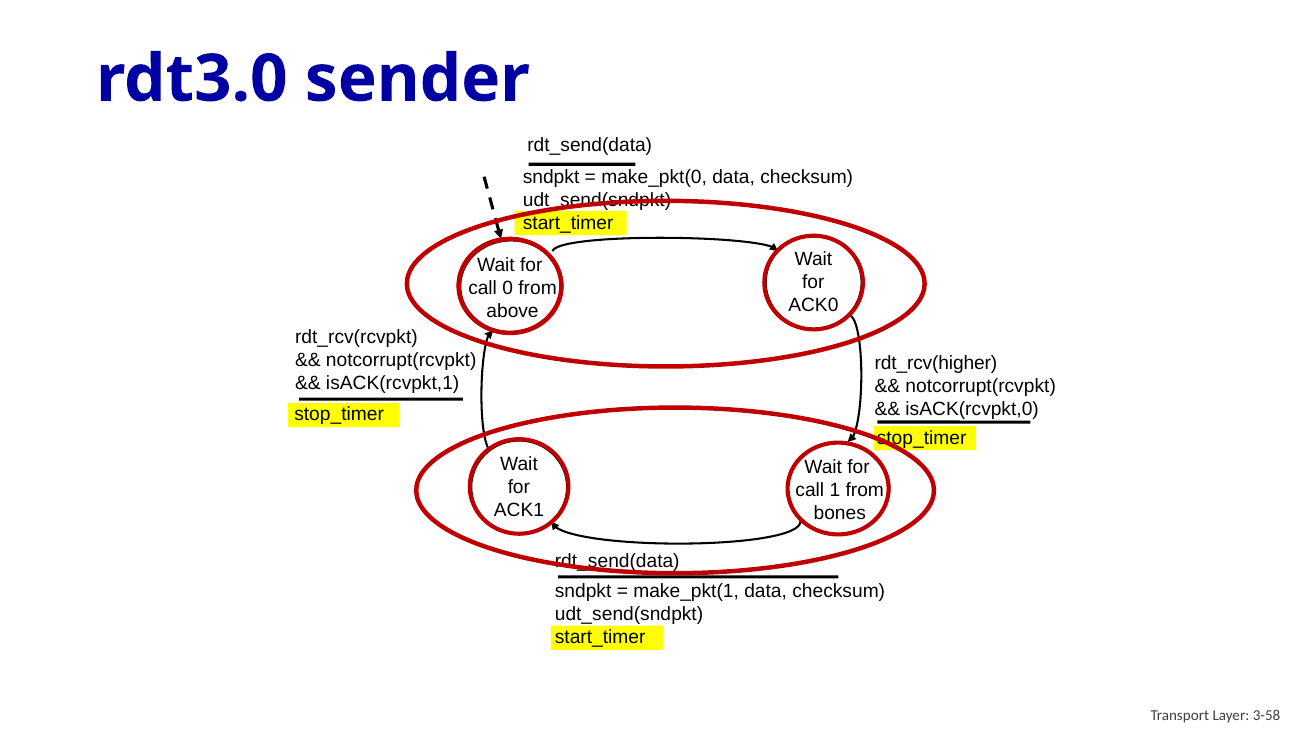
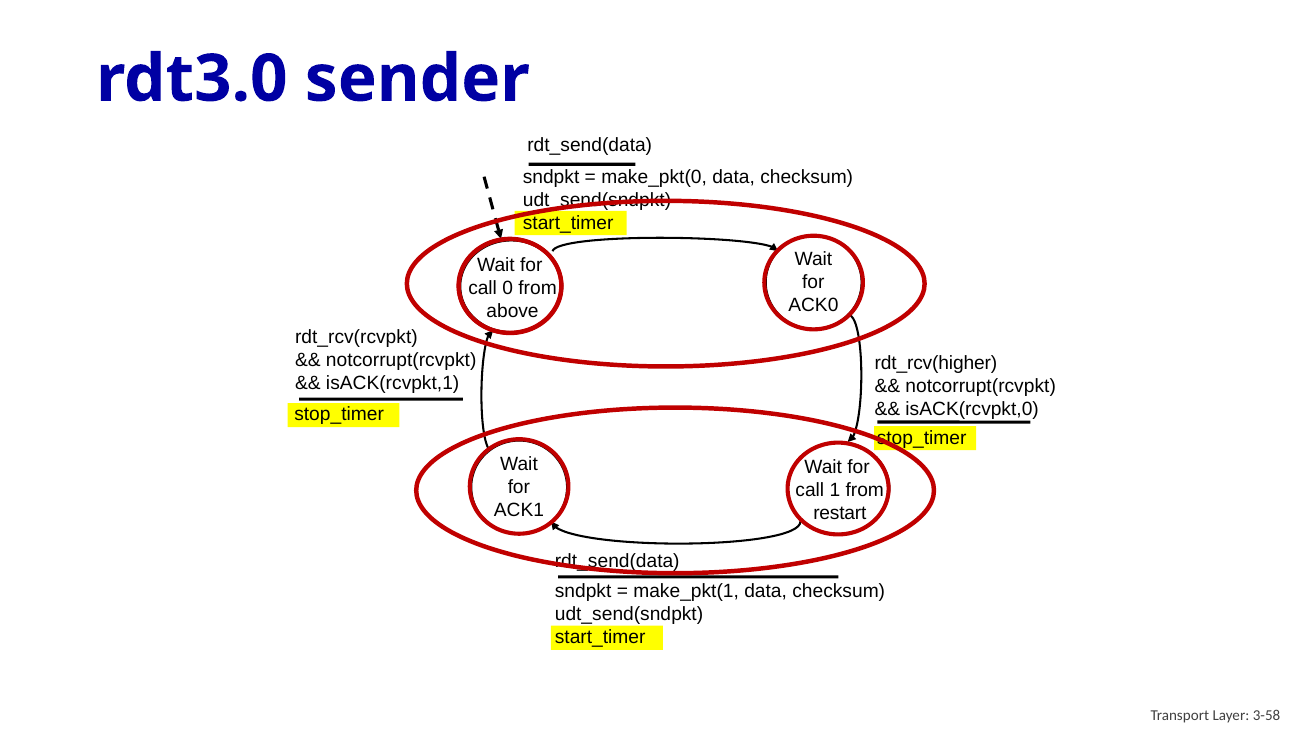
bones: bones -> restart
